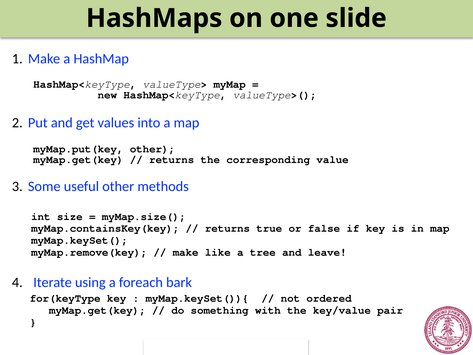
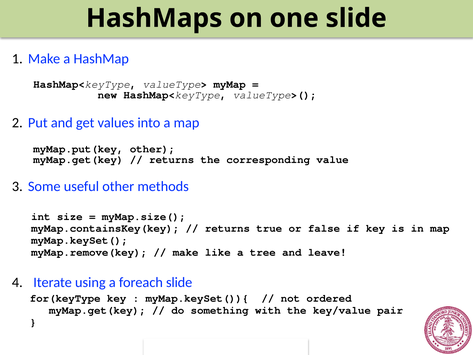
foreach bark: bark -> slide
